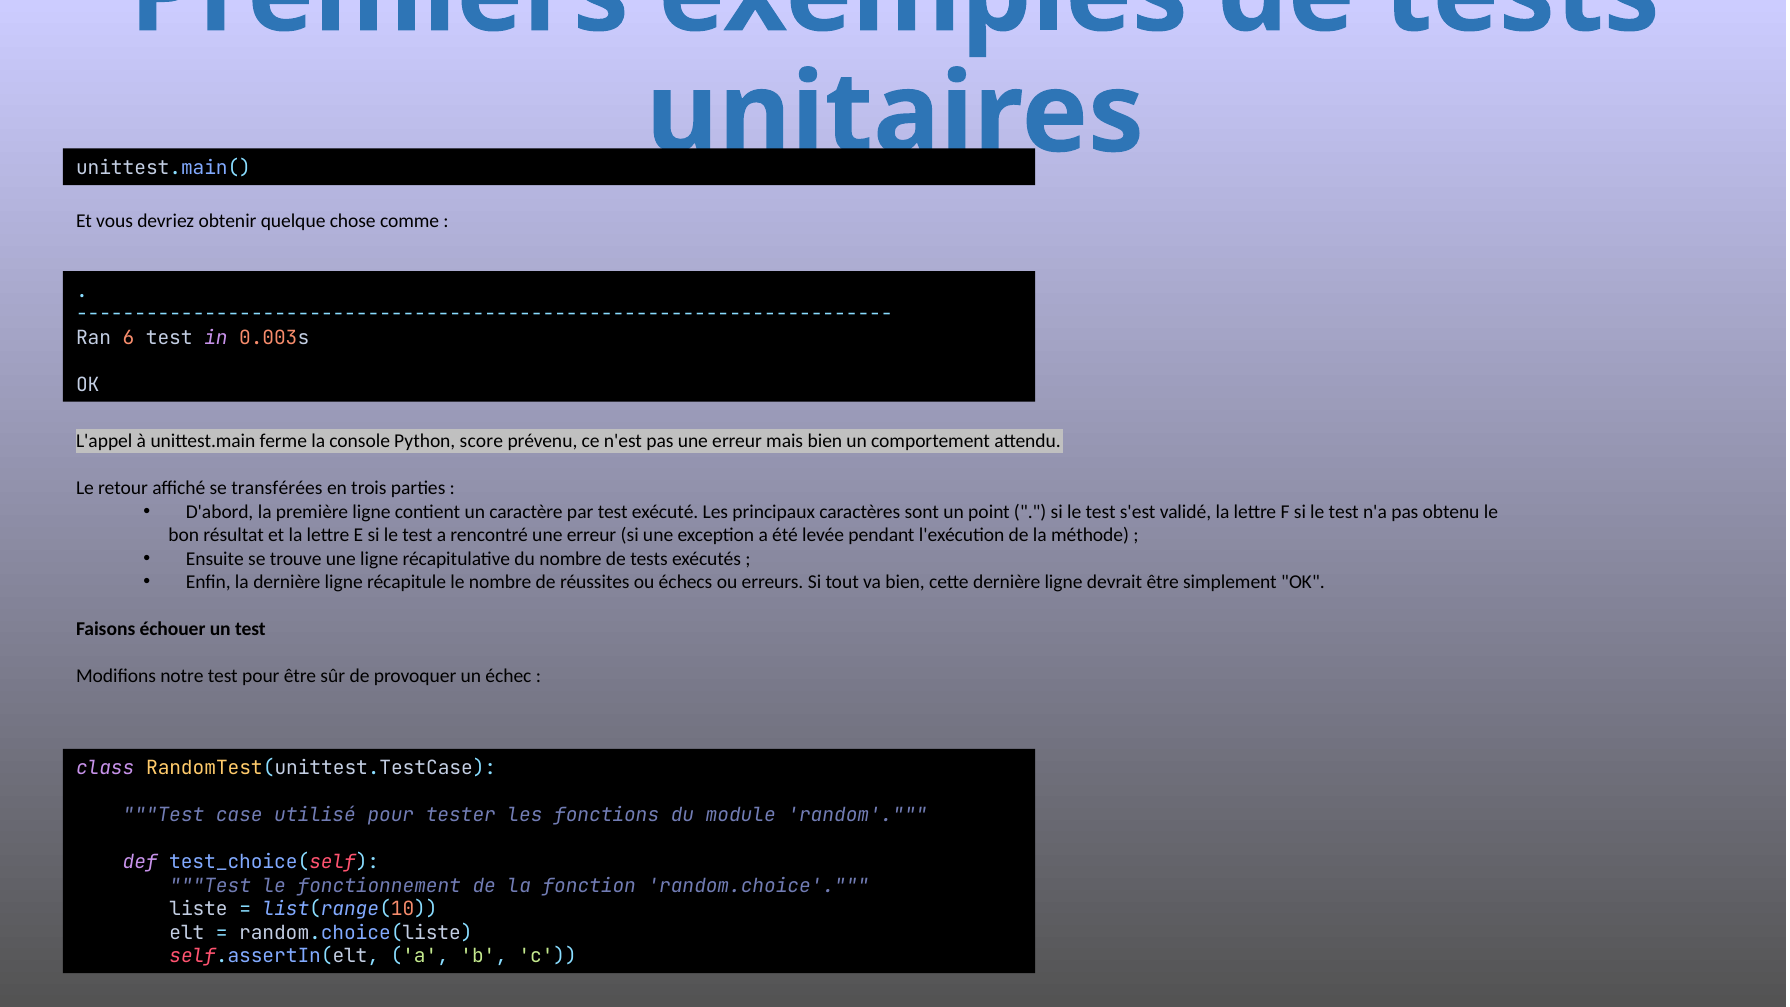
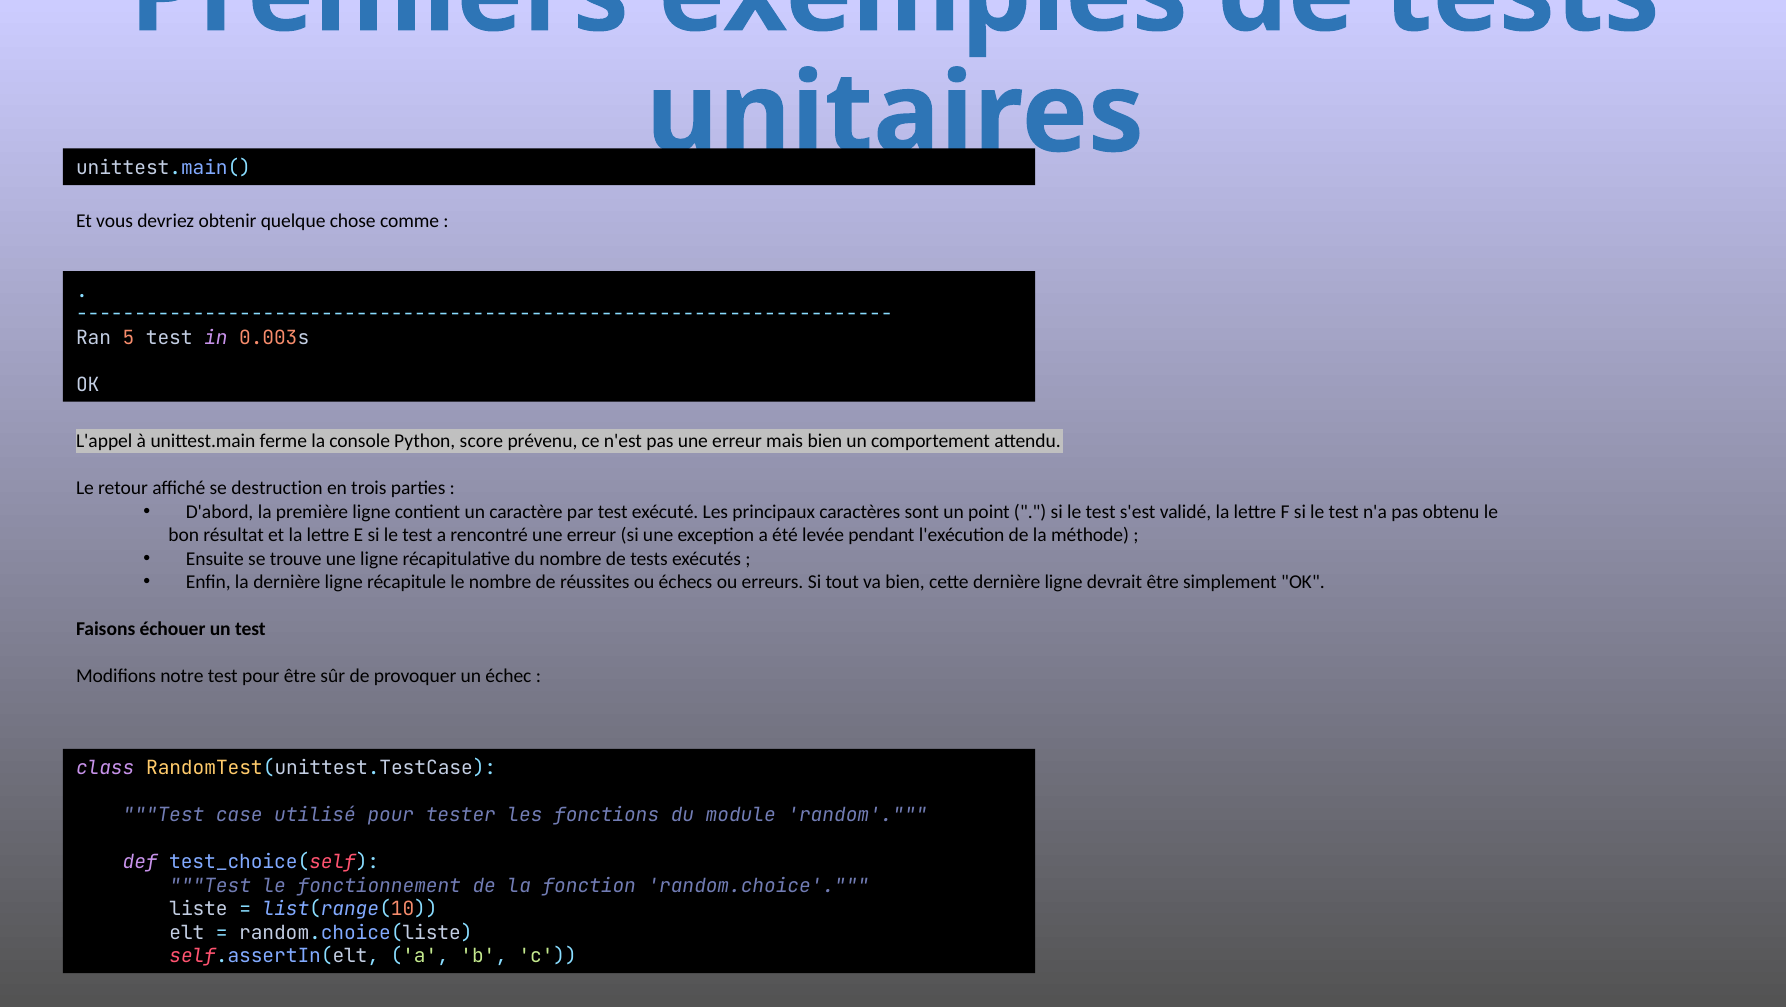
6: 6 -> 5
transférées: transférées -> destruction
